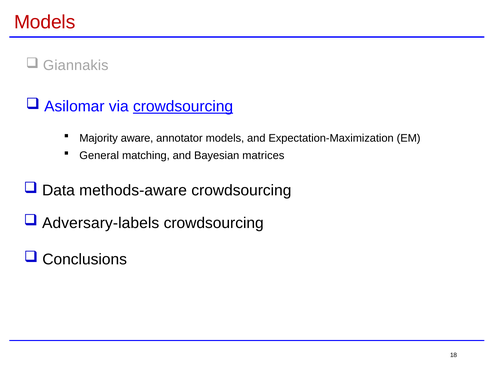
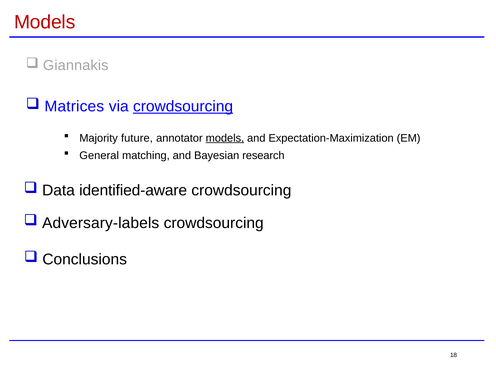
Asilomar: Asilomar -> Matrices
aware: aware -> future
models at (225, 138) underline: none -> present
matrices: matrices -> research
methods-aware: methods-aware -> identified-aware
